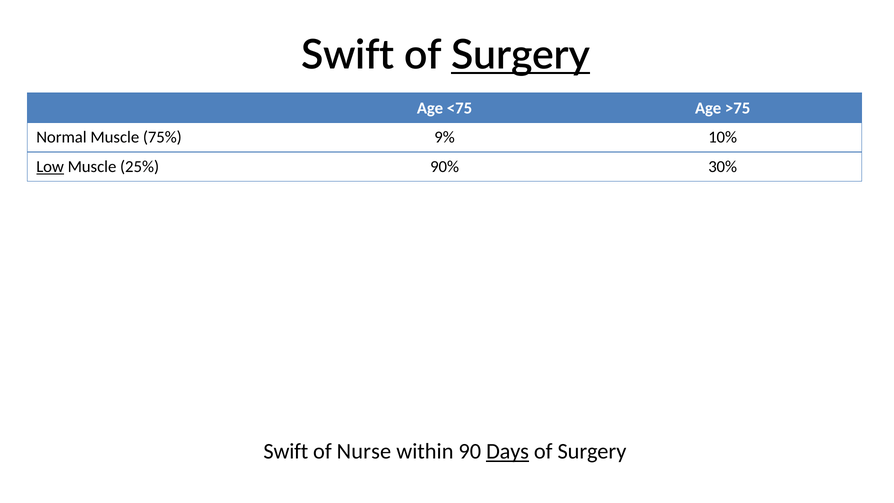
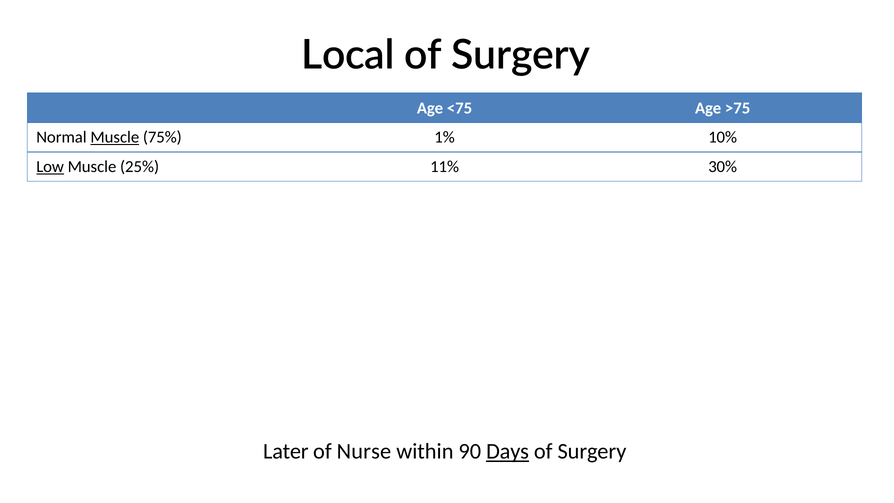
Swift at (348, 55): Swift -> Local
Surgery at (521, 55) underline: present -> none
Muscle at (115, 137) underline: none -> present
9%: 9% -> 1%
90%: 90% -> 11%
Swift at (286, 451): Swift -> Later
